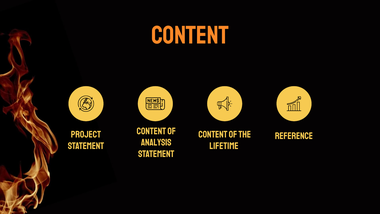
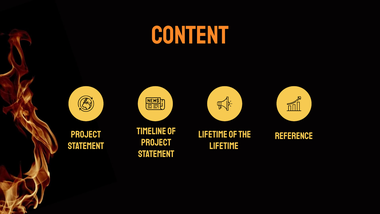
CONTENT at (151, 131): CONTENT -> TIMELINE
CONTENT at (213, 134): CONTENT -> LIFETIME
ANALYSIS at (156, 142): ANALYSIS -> PROJECT
